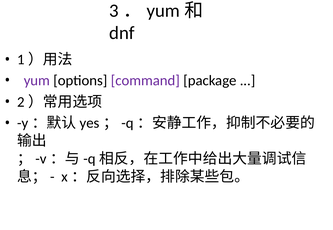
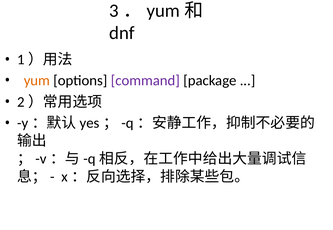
yum colour: purple -> orange
